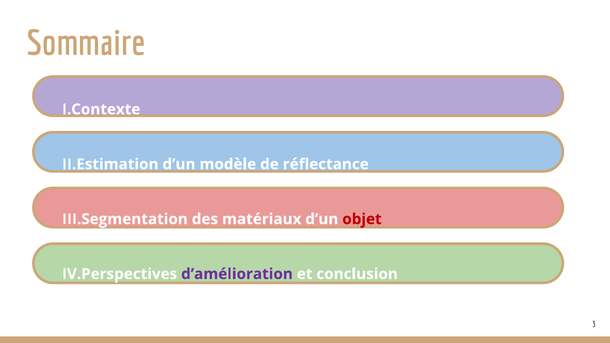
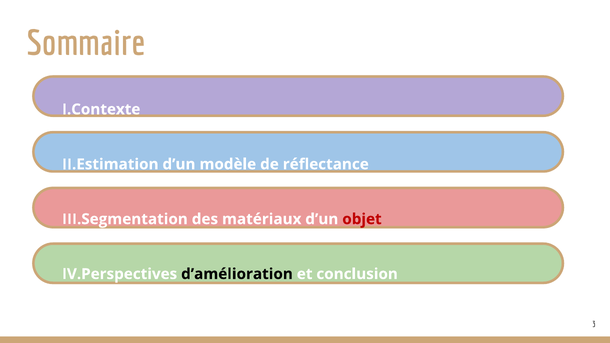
d’amélioration colour: purple -> black
